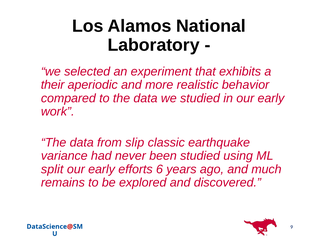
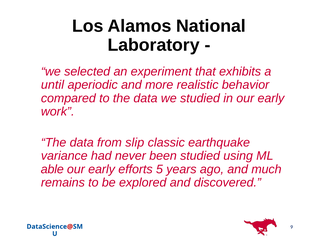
their: their -> until
split: split -> able
6: 6 -> 5
